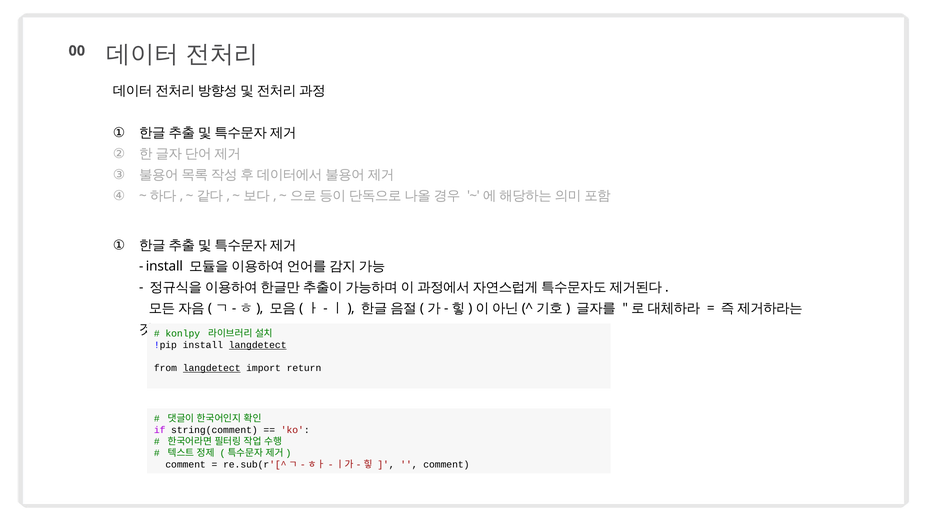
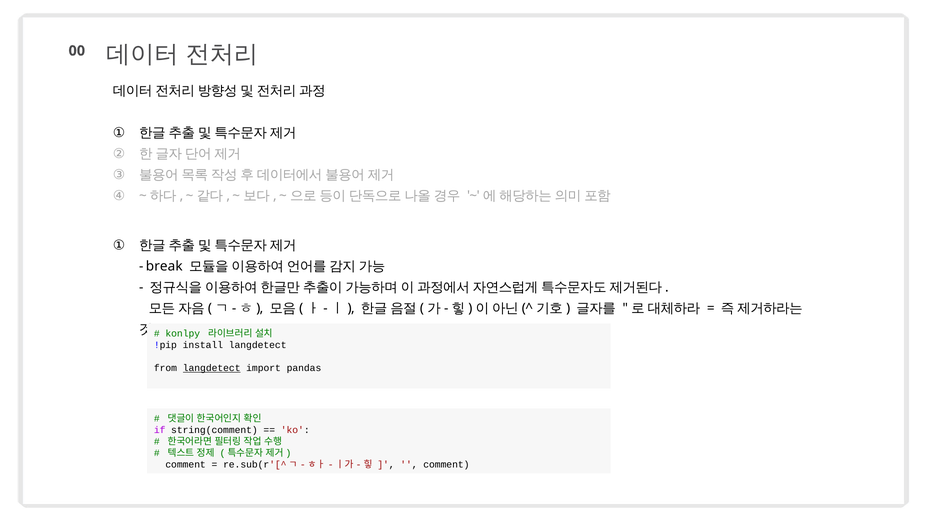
install at (164, 267): install -> break
langdetect at (258, 345) underline: present -> none
return: return -> pandas
